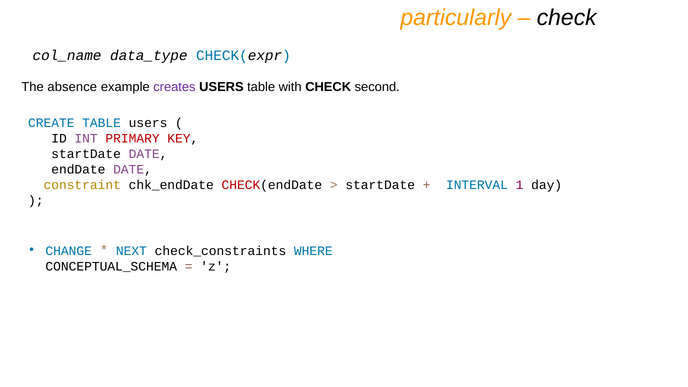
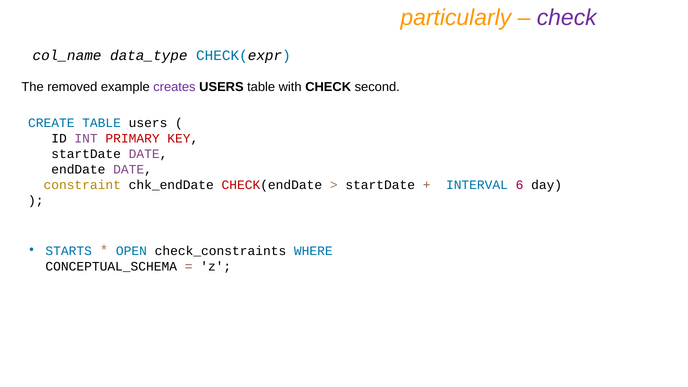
check at (567, 18) colour: black -> purple
absence: absence -> removed
1: 1 -> 6
CHANGE: CHANGE -> STARTS
NEXT: NEXT -> OPEN
